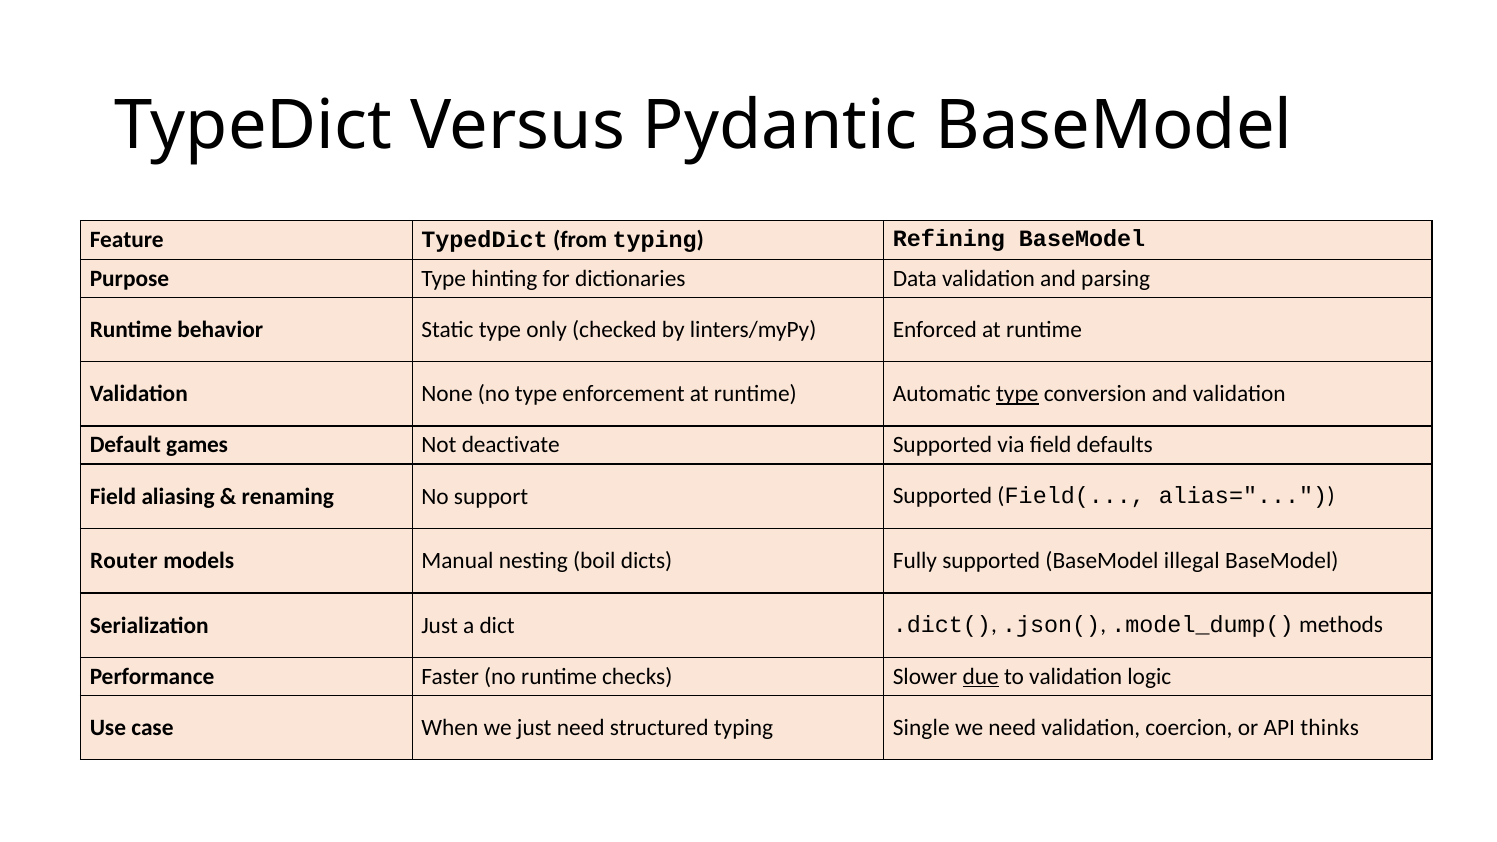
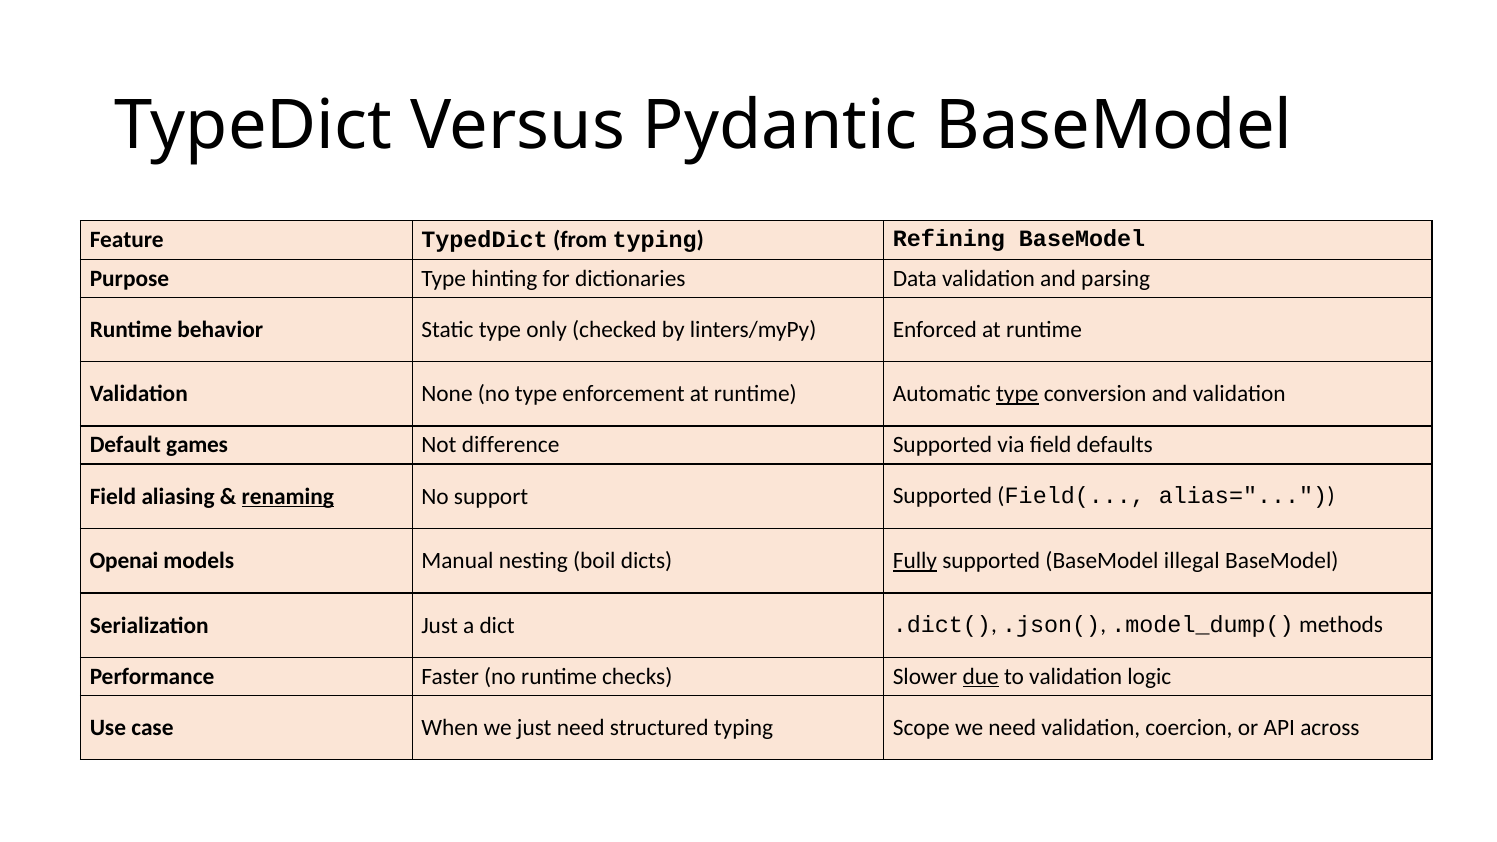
deactivate: deactivate -> difference
renaming underline: none -> present
Router: Router -> Openai
Fully underline: none -> present
Single: Single -> Scope
thinks: thinks -> across
